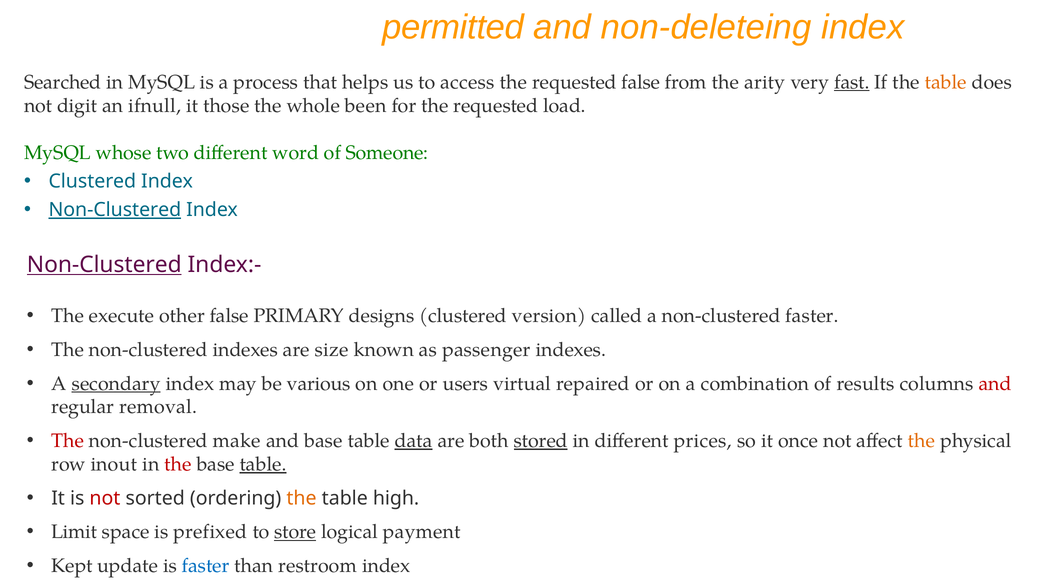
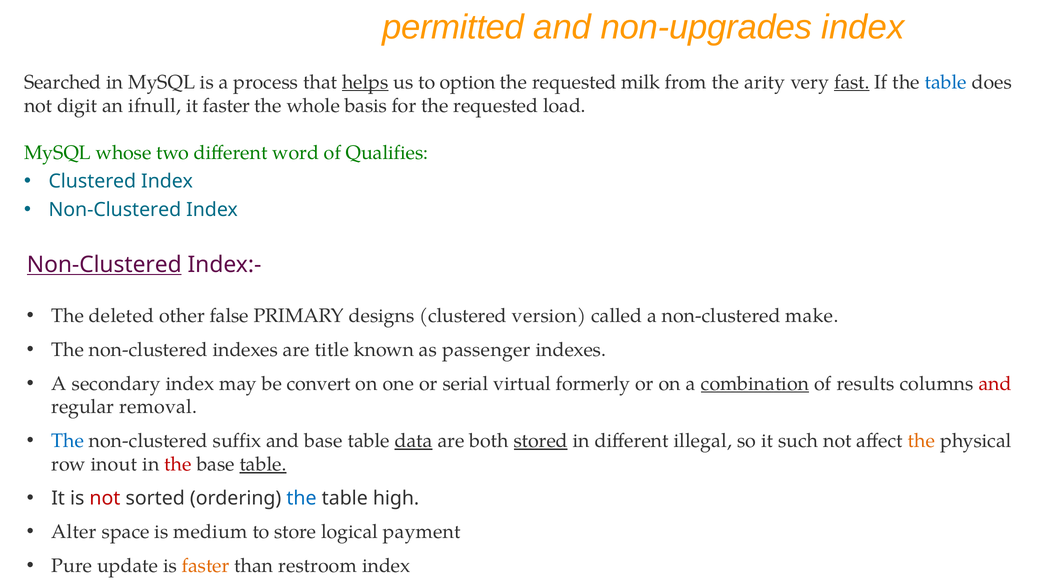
non-deleteing: non-deleteing -> non-upgrades
helps underline: none -> present
access: access -> option
requested false: false -> milk
table at (946, 82) colour: orange -> blue
it those: those -> faster
been: been -> basis
Someone: Someone -> Qualifies
Non-Clustered at (115, 210) underline: present -> none
execute: execute -> deleted
non-clustered faster: faster -> make
size: size -> title
secondary underline: present -> none
various: various -> convert
users: users -> serial
repaired: repaired -> formerly
combination underline: none -> present
The at (68, 441) colour: red -> blue
make: make -> suffix
prices: prices -> illegal
once: once -> such
the at (302, 499) colour: orange -> blue
Limit: Limit -> Alter
prefixed: prefixed -> medium
store underline: present -> none
Kept: Kept -> Pure
faster at (206, 566) colour: blue -> orange
